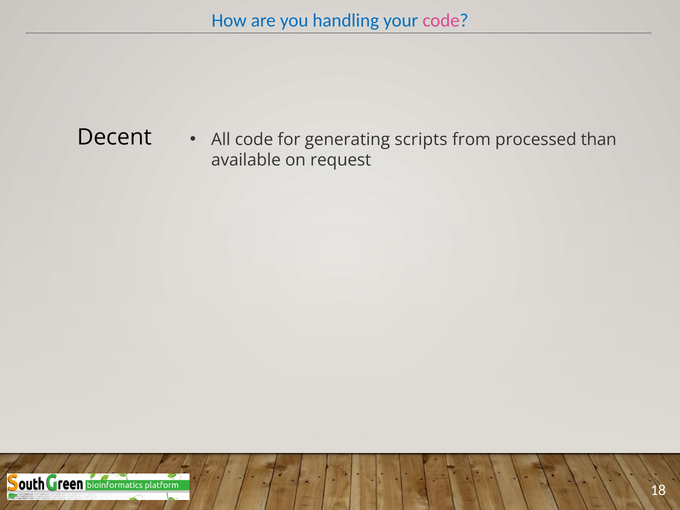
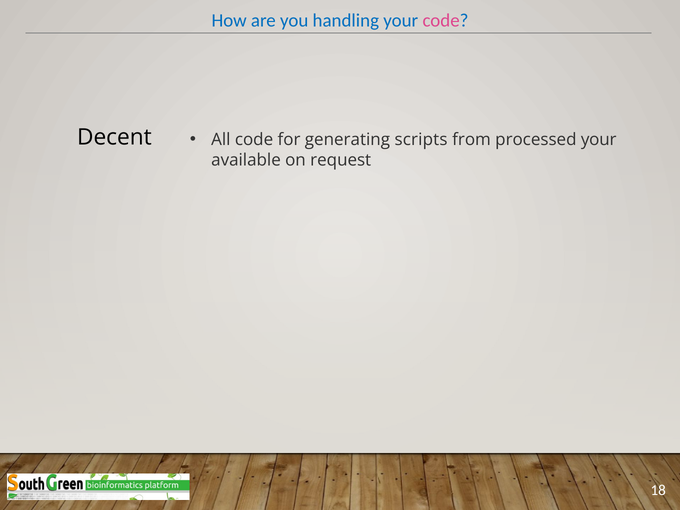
processed than: than -> your
